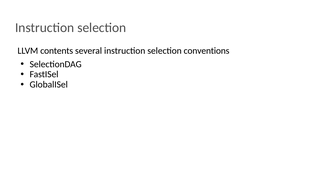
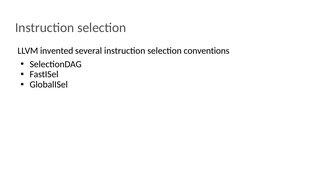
contents: contents -> invented
